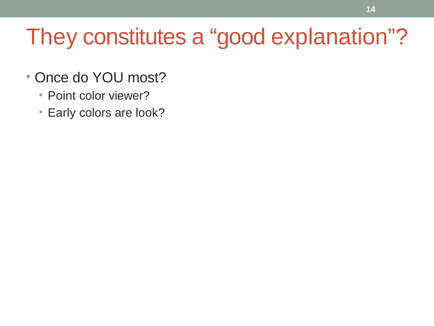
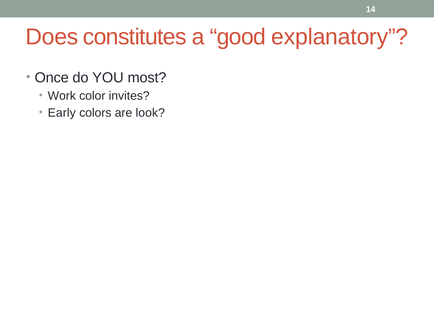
They: They -> Does
explanation: explanation -> explanatory
Point: Point -> Work
viewer: viewer -> invites
